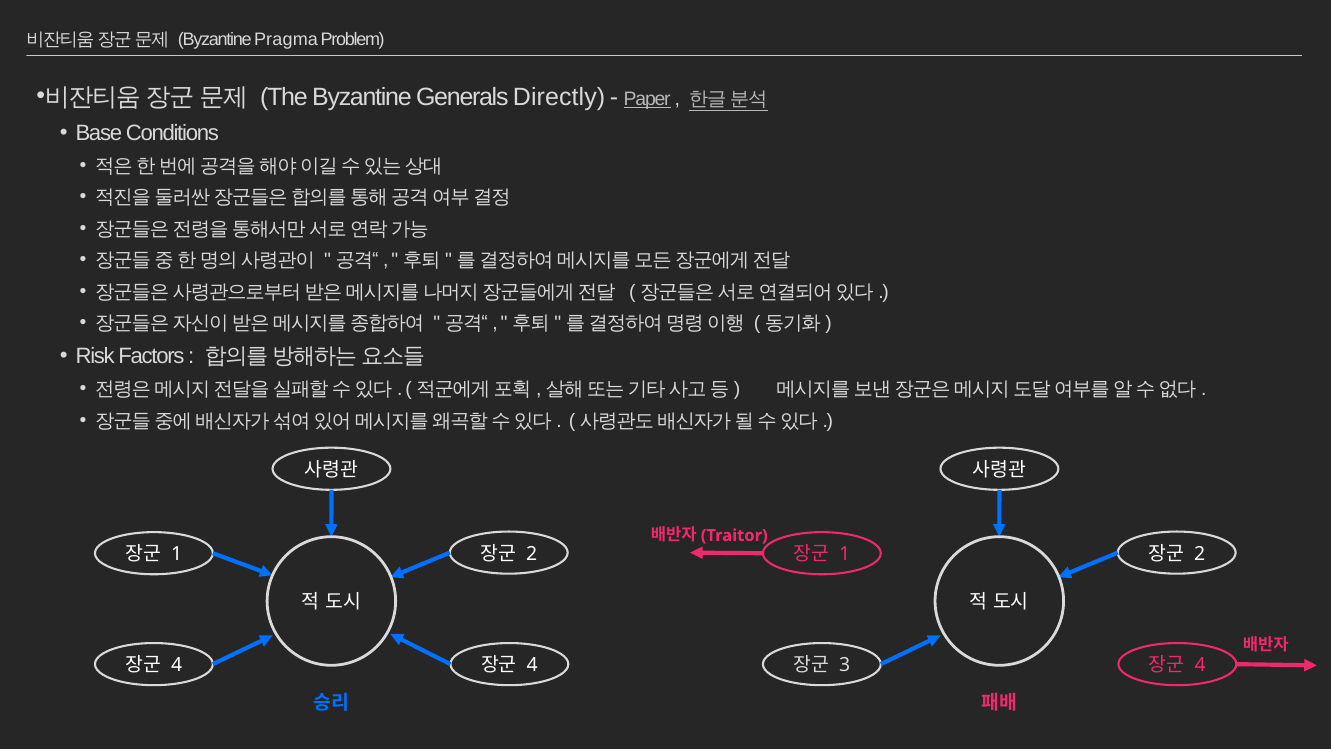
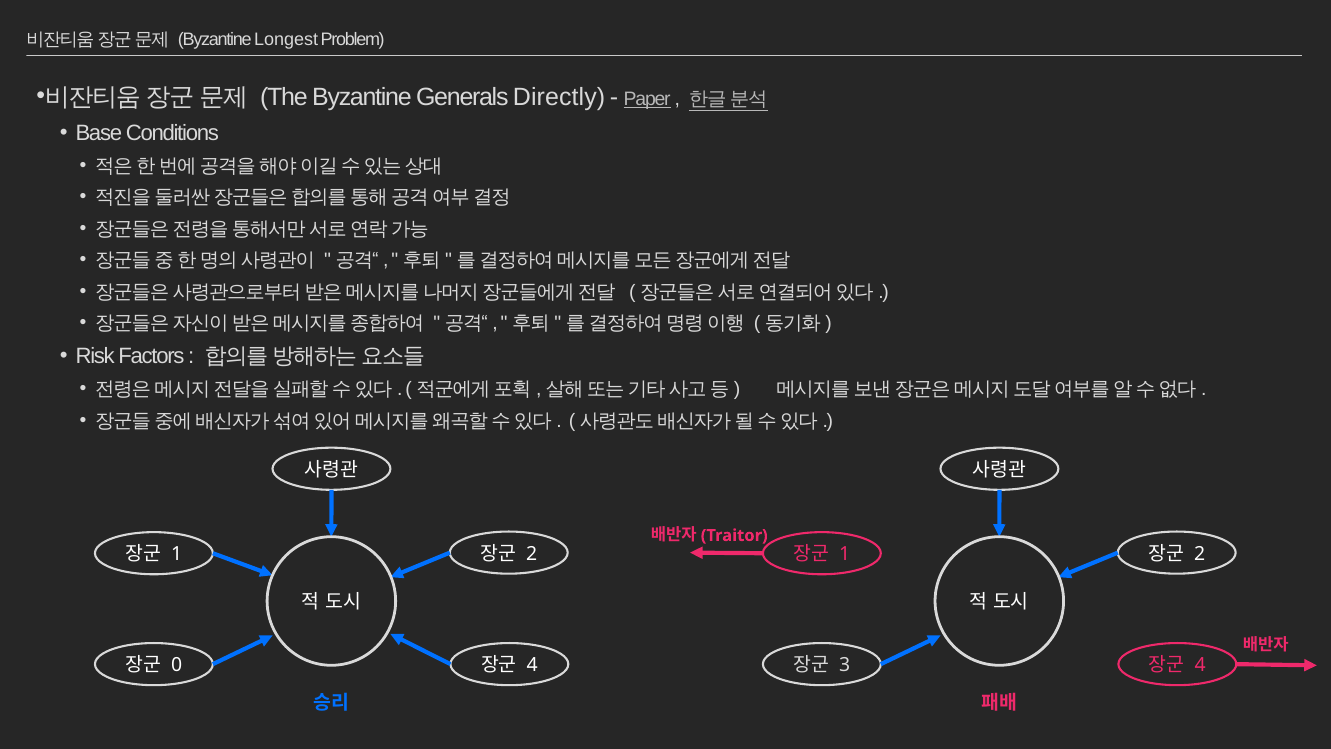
Pragma: Pragma -> Longest
4 at (177, 665): 4 -> 0
